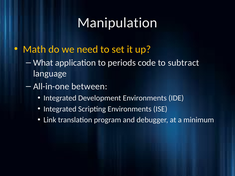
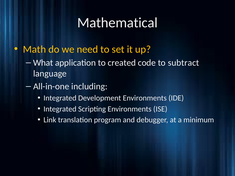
Manipulation: Manipulation -> Mathematical
periods: periods -> created
between: between -> including
